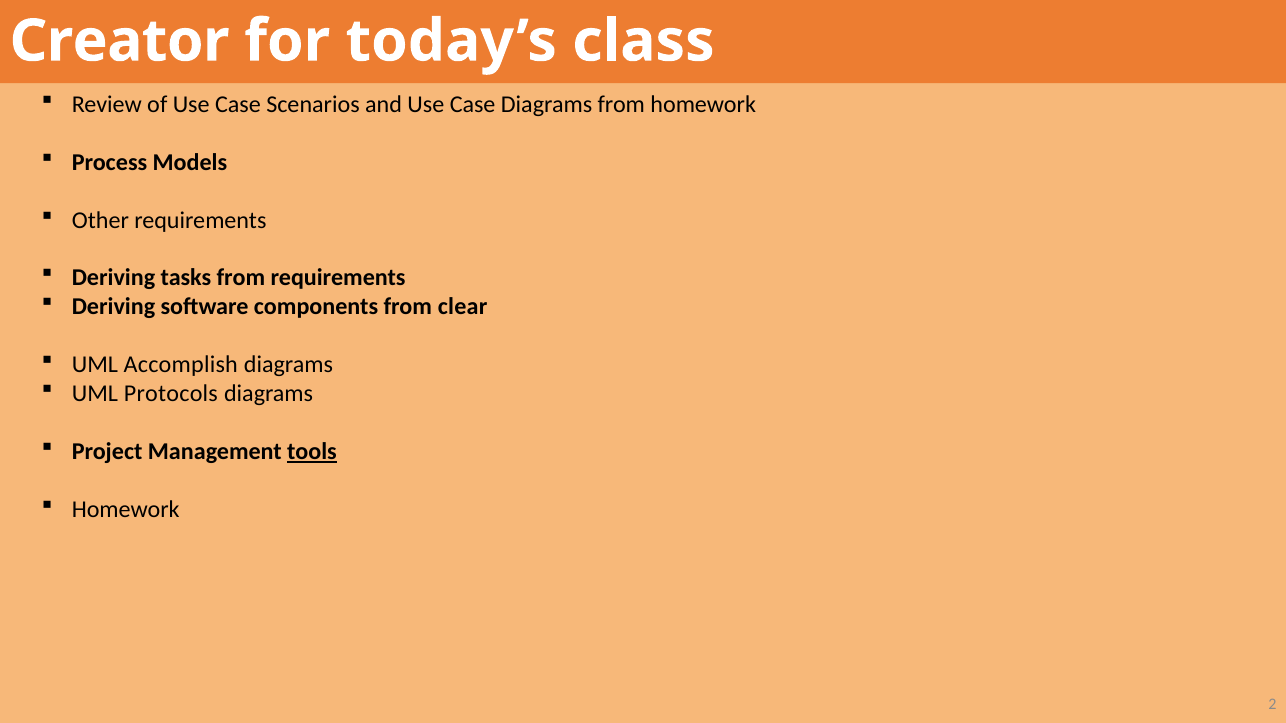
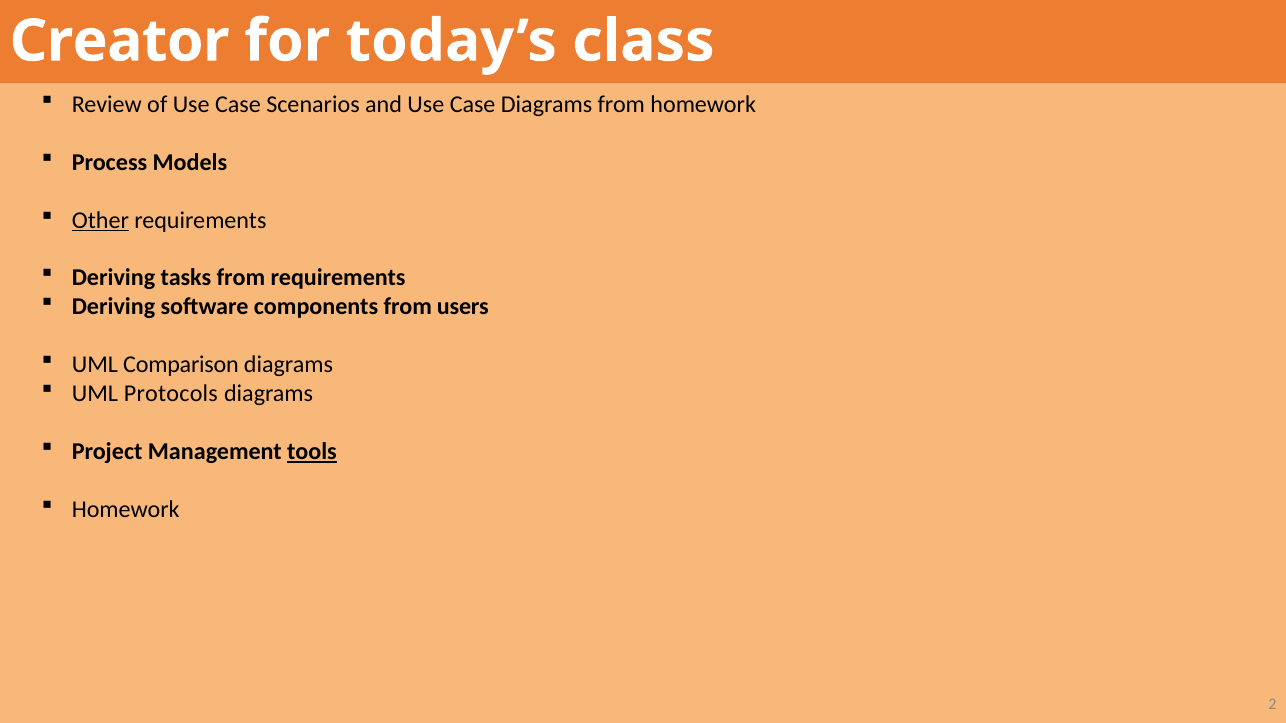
Other underline: none -> present
clear: clear -> users
Accomplish: Accomplish -> Comparison
